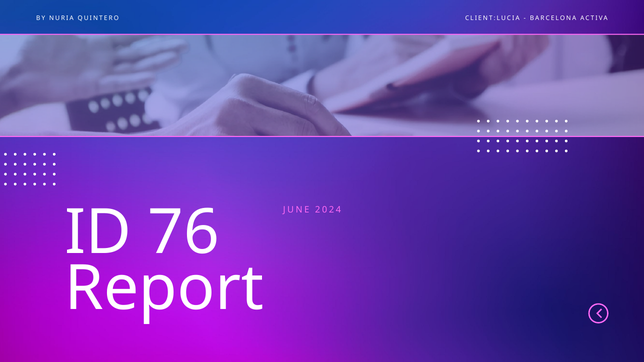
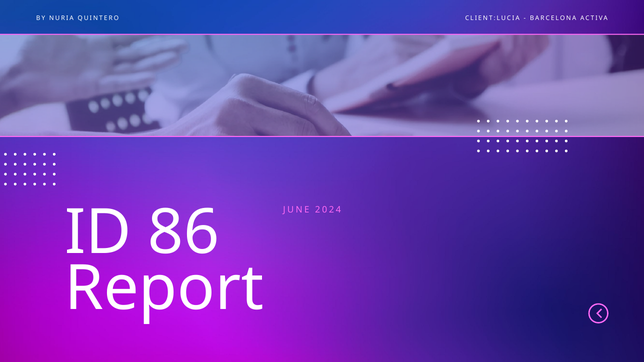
76: 76 -> 86
